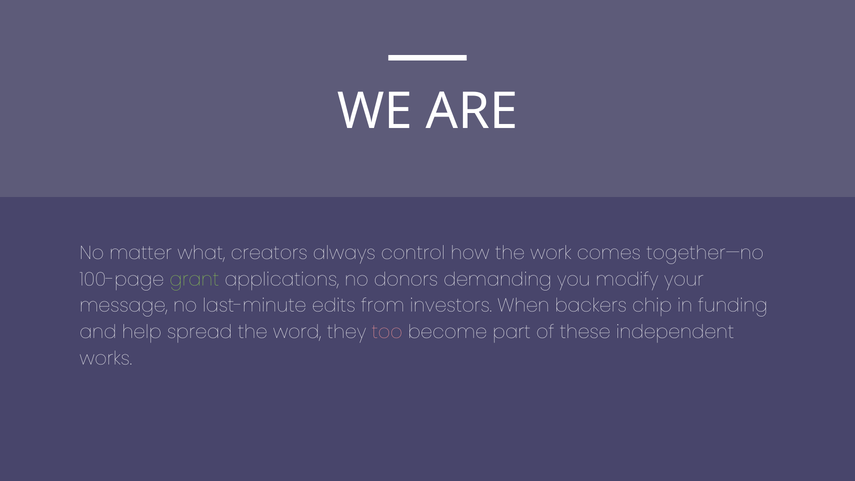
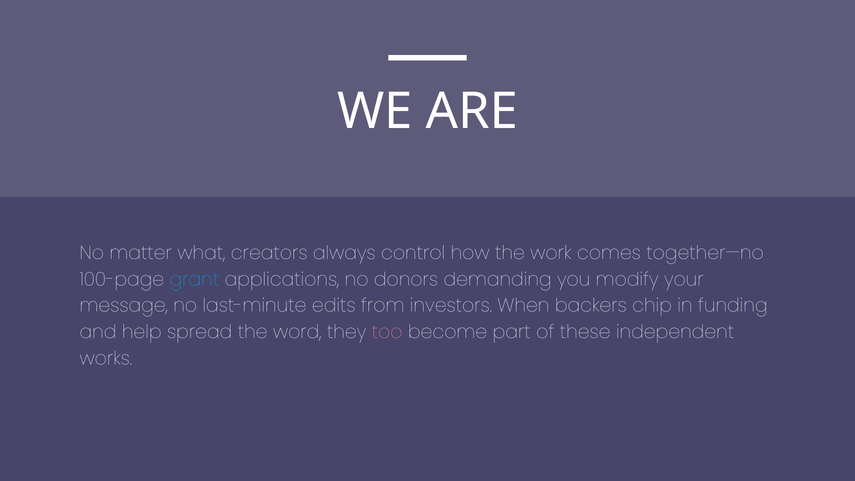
grant colour: light green -> light blue
